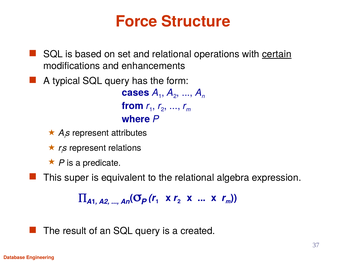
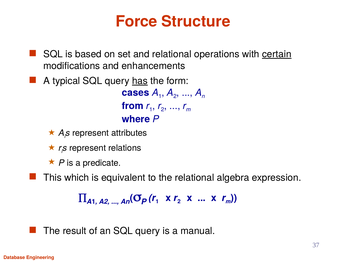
has underline: none -> present
super: super -> which
created: created -> manual
